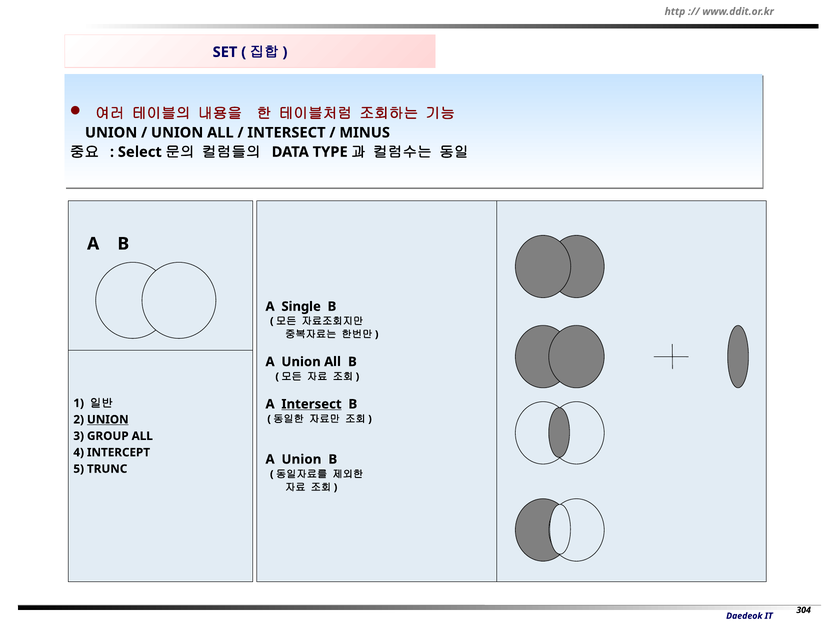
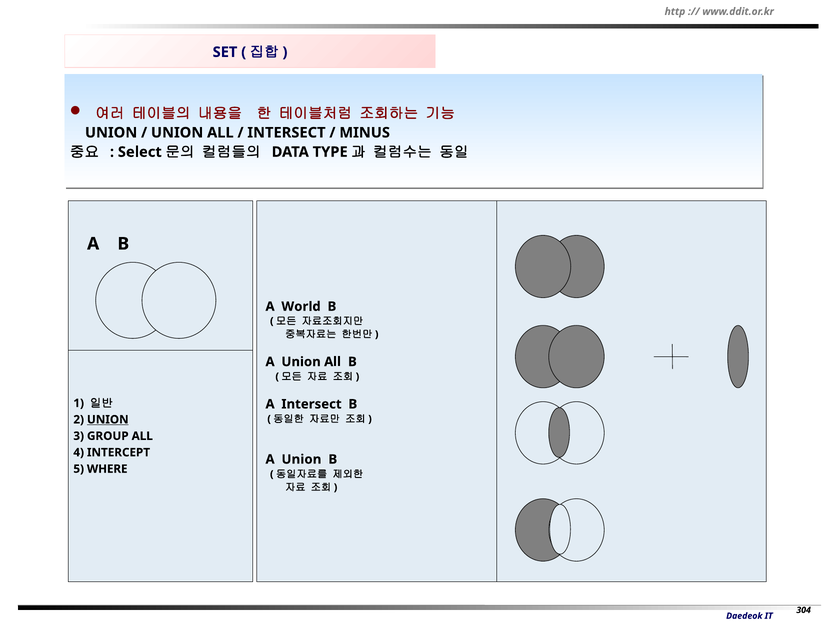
Single: Single -> World
Intersect at (312, 404) underline: present -> none
TRUNC: TRUNC -> WHERE
